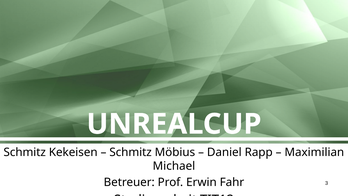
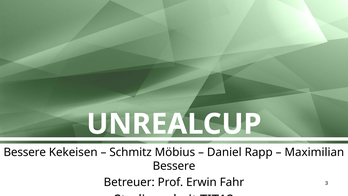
Schmitz at (25, 152): Schmitz -> Bessere
Michael at (174, 166): Michael -> Bessere
